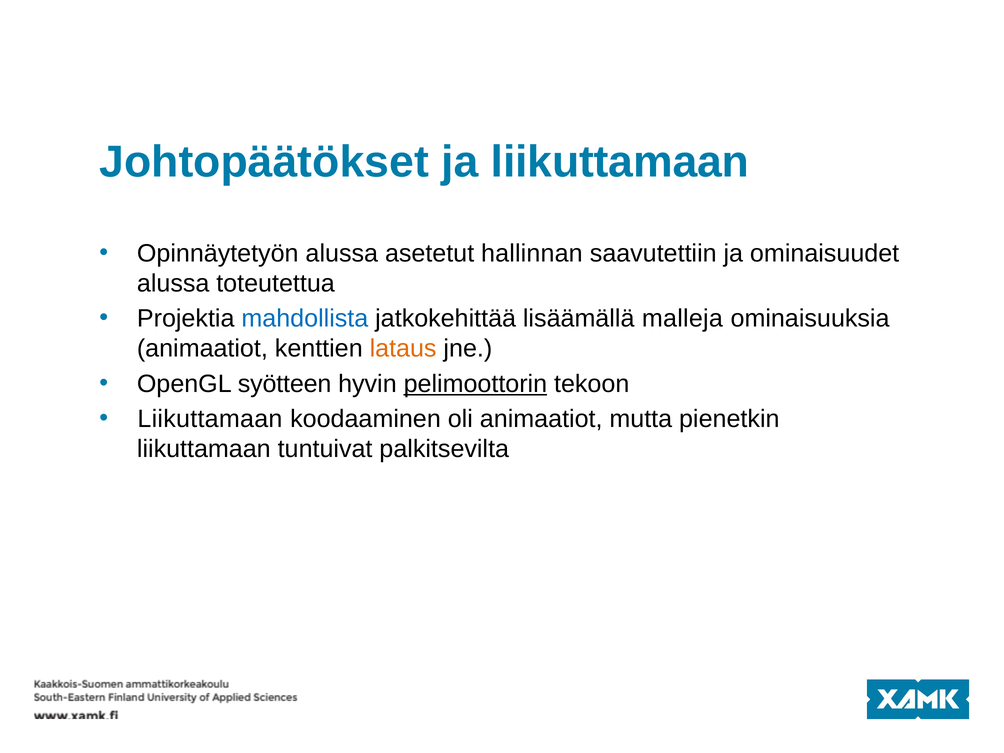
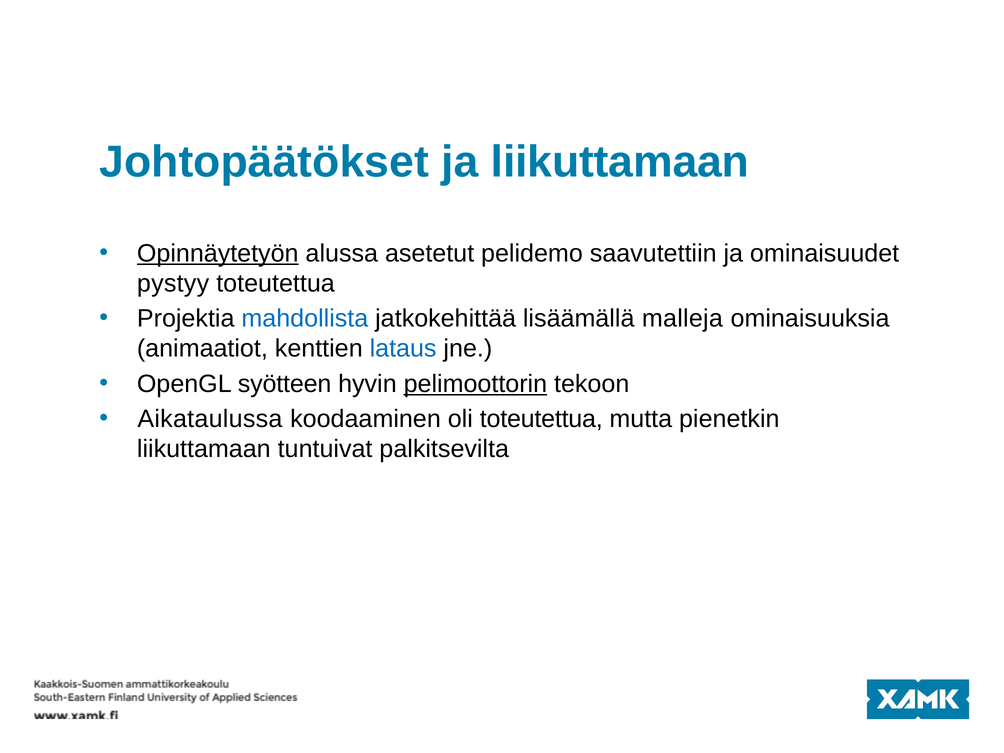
Opinnäytetyön underline: none -> present
hallinnan: hallinnan -> pelidemo
alussa at (173, 283): alussa -> pystyy
lataus colour: orange -> blue
Liikuttamaan at (210, 419): Liikuttamaan -> Aikataulussa
oli animaatiot: animaatiot -> toteutettua
